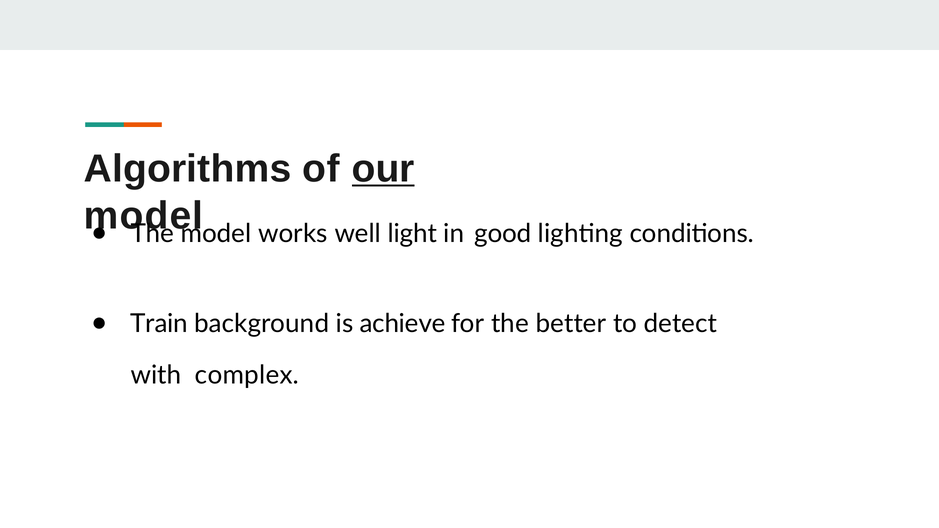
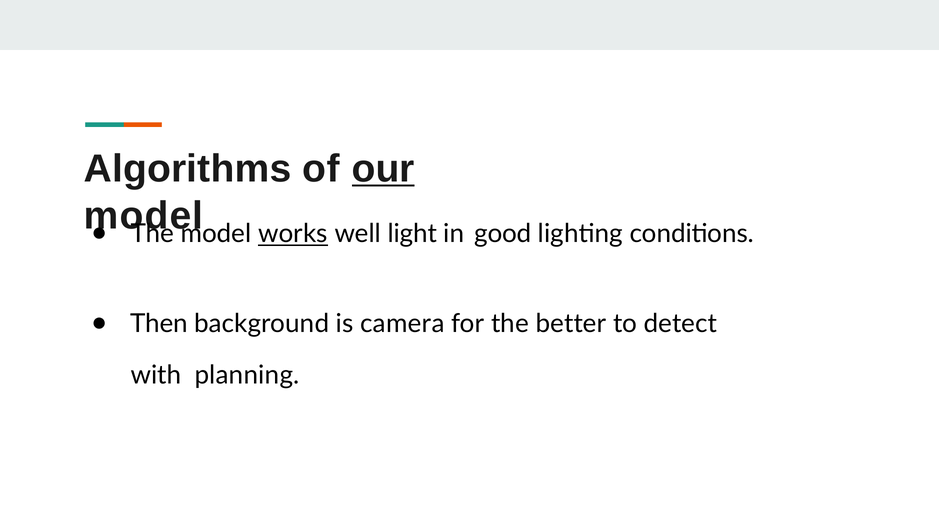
works underline: none -> present
Train: Train -> Then
achieve: achieve -> camera
complex: complex -> planning
